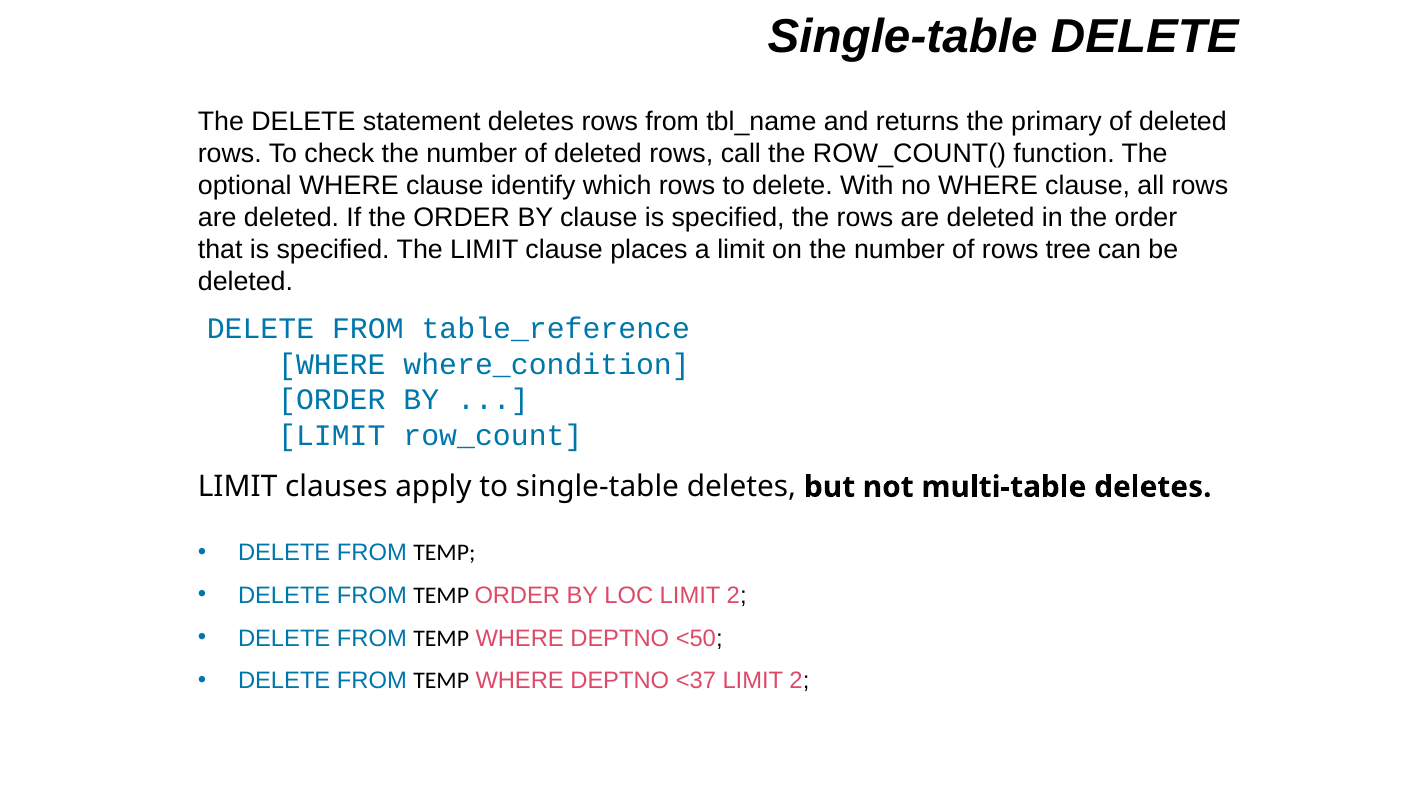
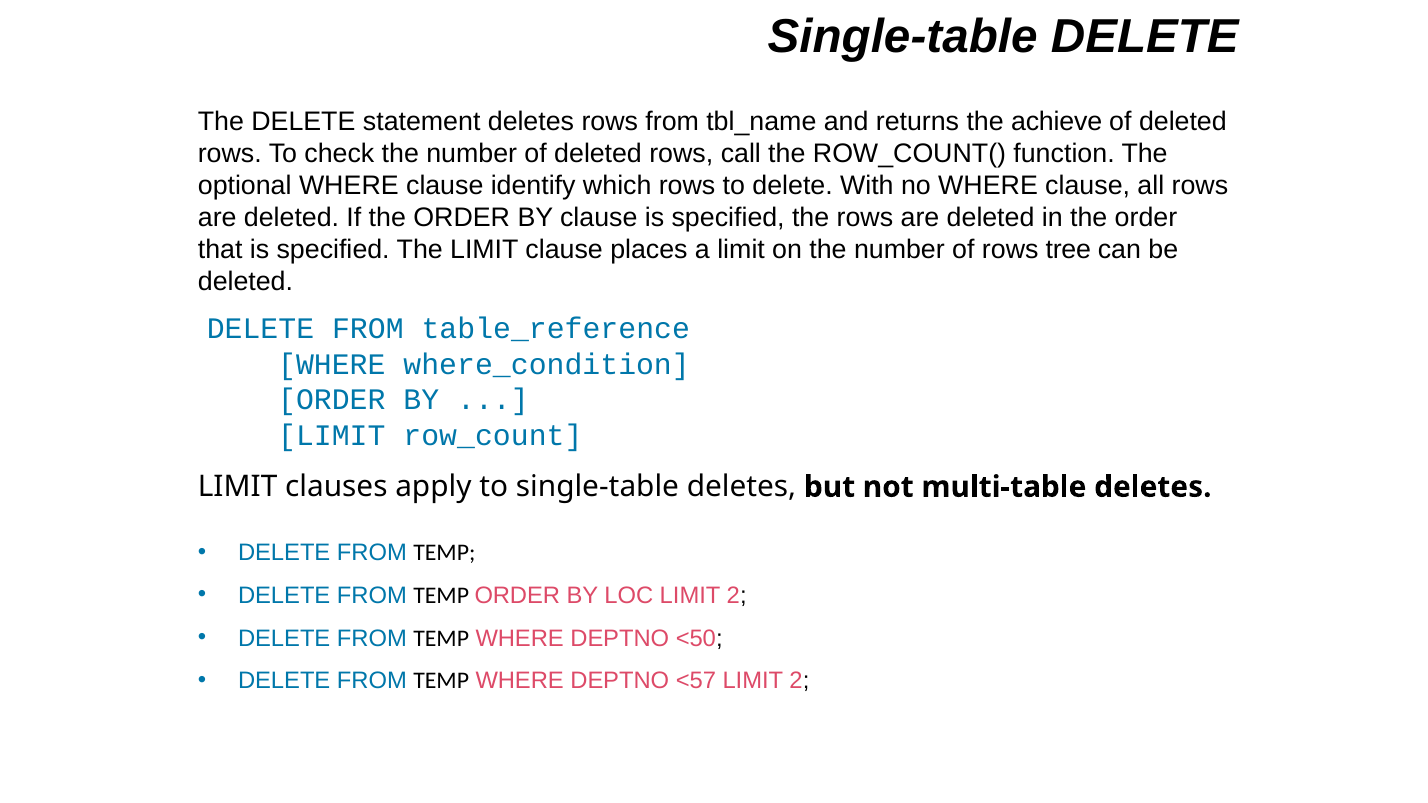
primary: primary -> achieve
<37: <37 -> <57
